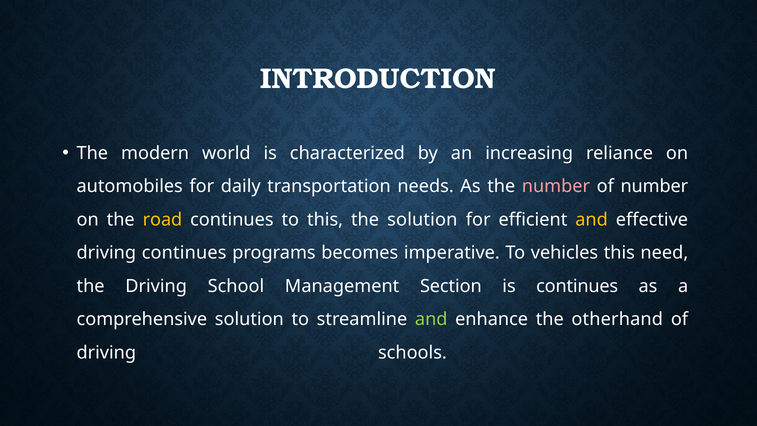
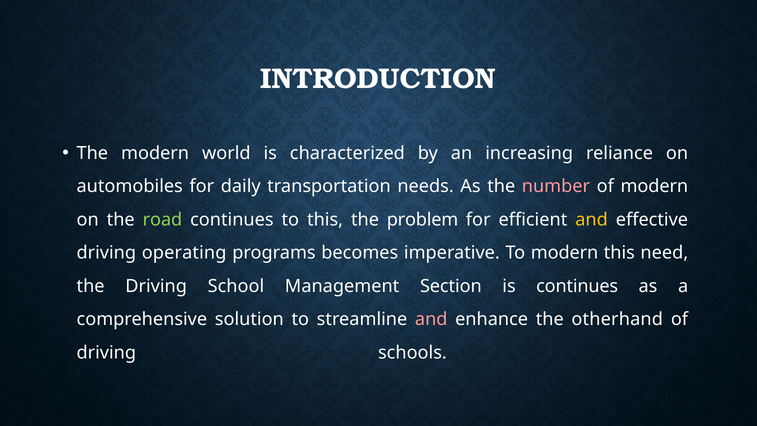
of number: number -> modern
road colour: yellow -> light green
the solution: solution -> problem
driving continues: continues -> operating
To vehicles: vehicles -> modern
and at (431, 319) colour: light green -> pink
